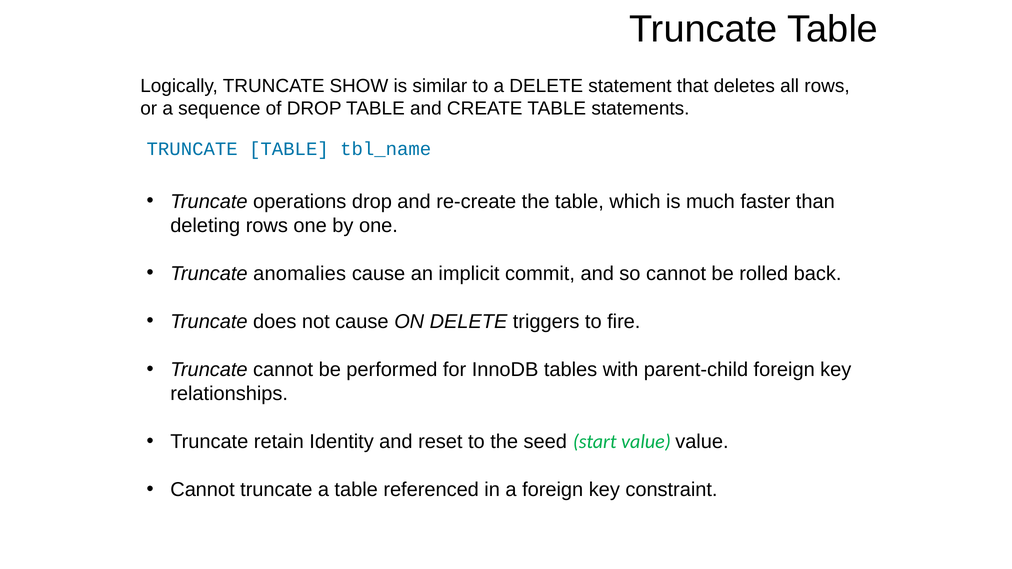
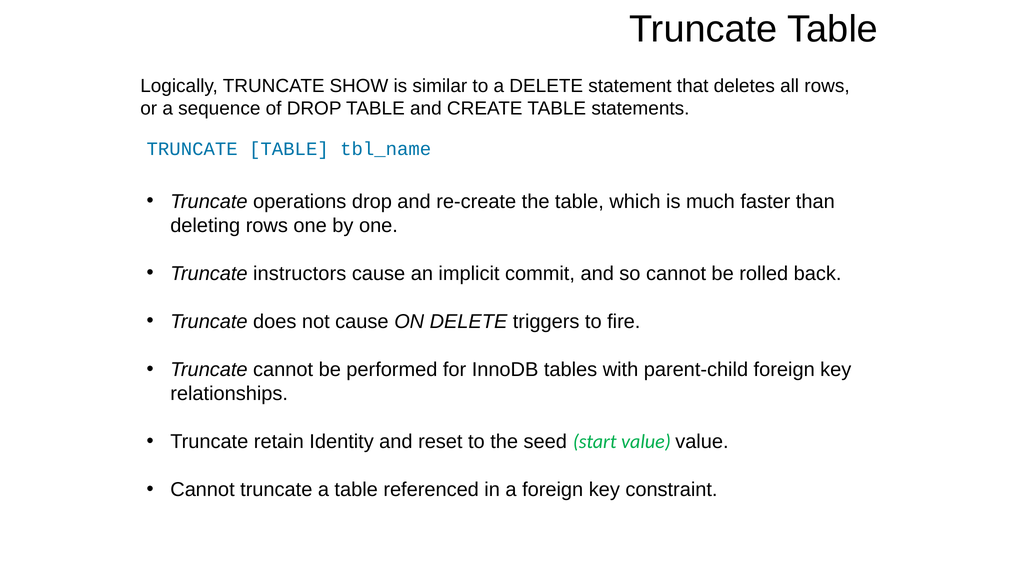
anomalies: anomalies -> instructors
